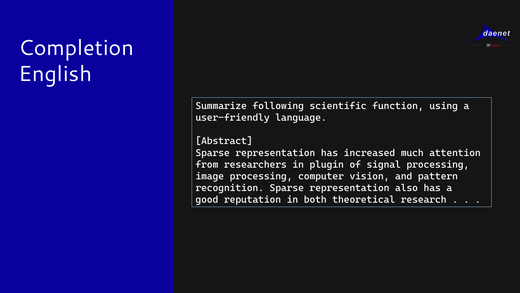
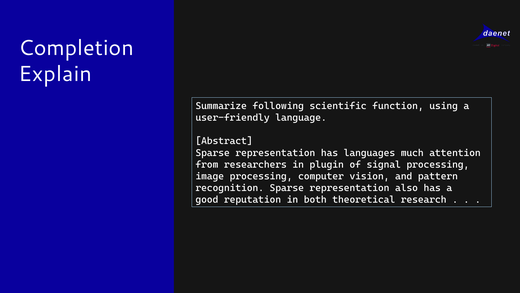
English: English -> Explain
increased: increased -> languages
